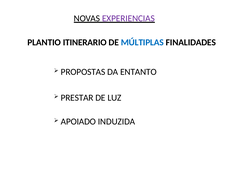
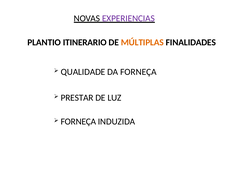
MÚLTIPLAS colour: blue -> orange
PROPOSTAS: PROPOSTAS -> QUALIDADE
DA ENTANTO: ENTANTO -> FORNEÇA
APOIADO at (78, 122): APOIADO -> FORNEÇA
